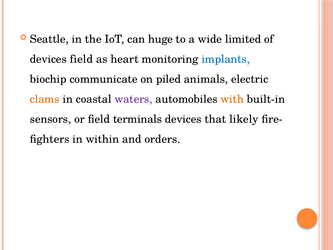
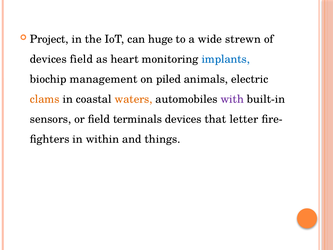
Seattle: Seattle -> Project
limited: limited -> strewn
communicate: communicate -> management
waters colour: purple -> orange
with colour: orange -> purple
likely: likely -> letter
orders: orders -> things
